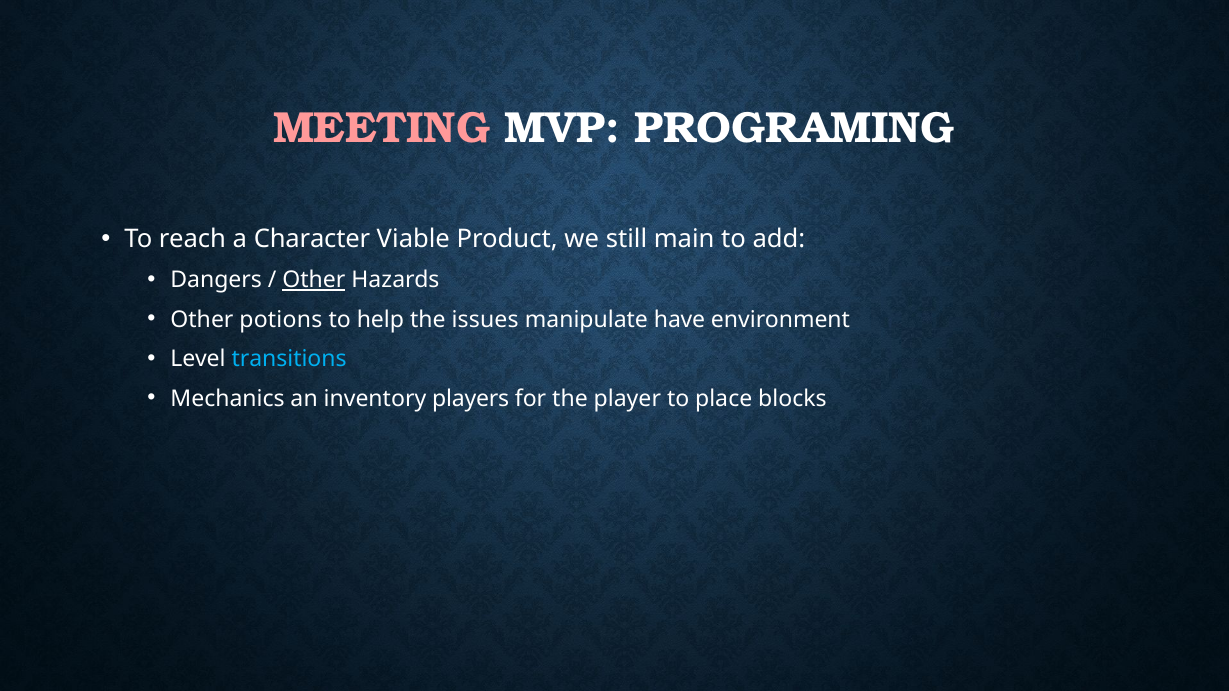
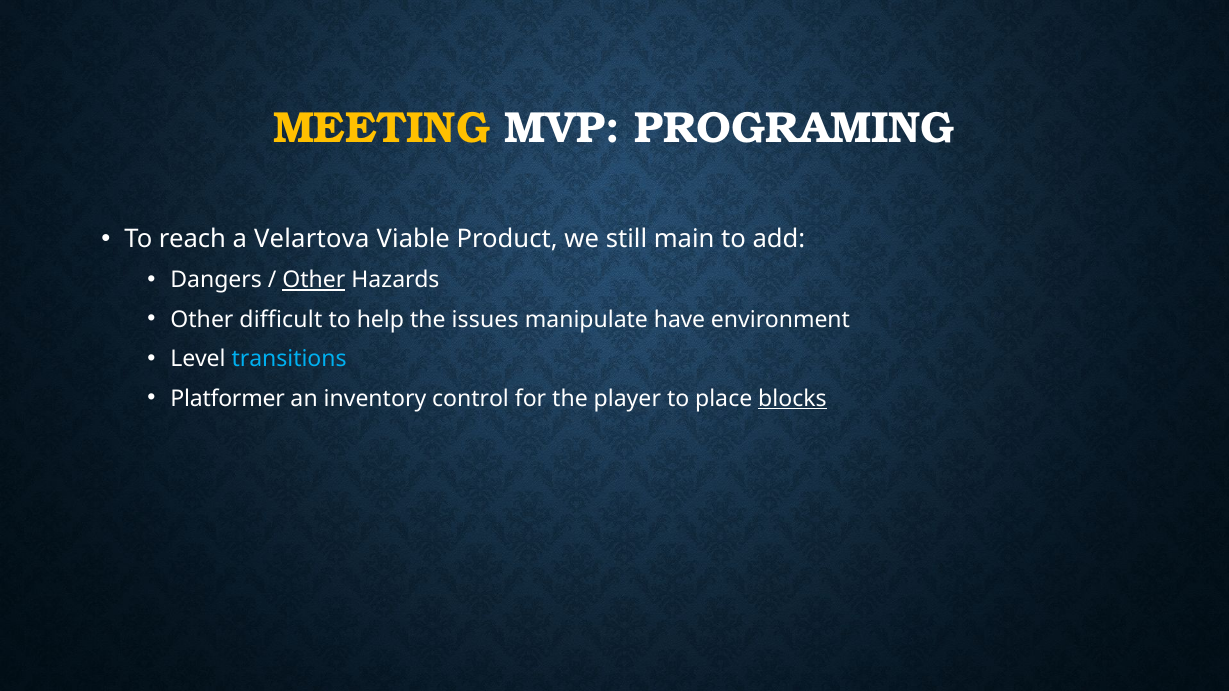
MEETING colour: pink -> yellow
Character: Character -> Velartova
potions: potions -> difficult
Mechanics: Mechanics -> Platformer
players: players -> control
blocks underline: none -> present
